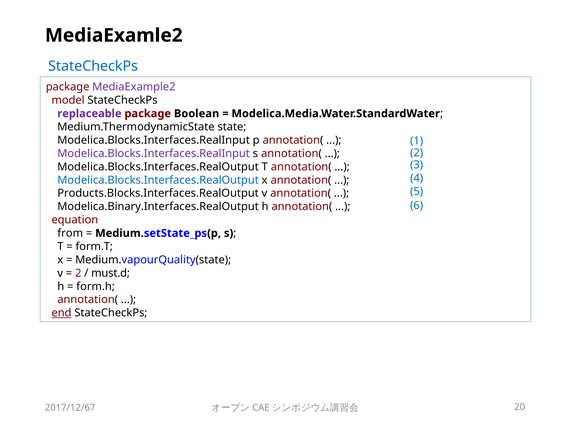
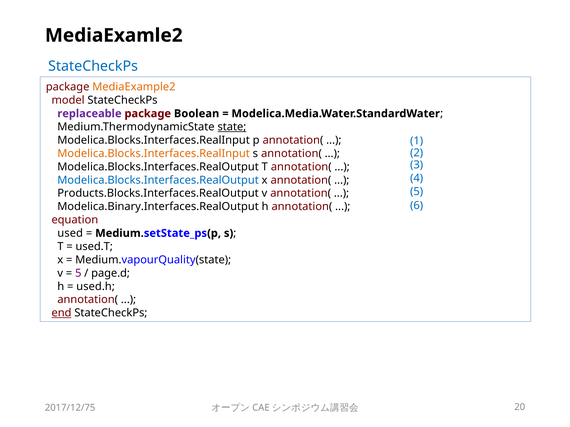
MediaExample2 colour: purple -> orange
state underline: none -> present
Modelica.Blocks.Interfaces.RealInput at (154, 154) colour: purple -> orange
from: from -> used
form.T: form.T -> used.T
2 at (78, 273): 2 -> 5
must.d: must.d -> page.d
form.h: form.h -> used.h
2017/12/67: 2017/12/67 -> 2017/12/75
